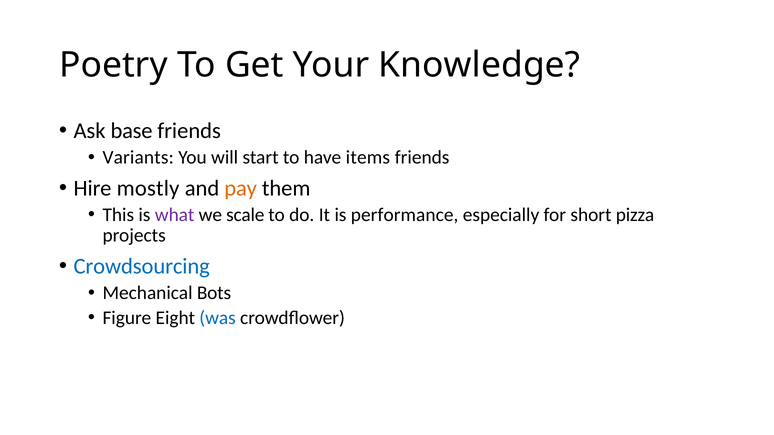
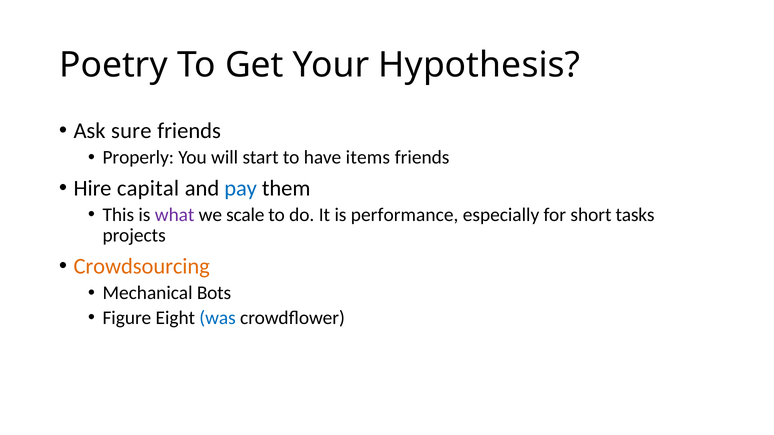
Knowledge: Knowledge -> Hypothesis
base: base -> sure
Variants: Variants -> Properly
mostly: mostly -> capital
pay colour: orange -> blue
pizza: pizza -> tasks
Crowdsourcing colour: blue -> orange
